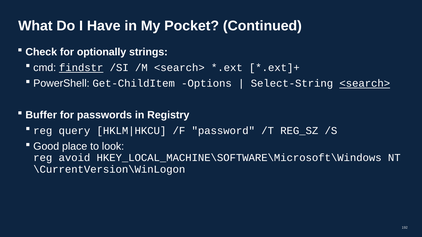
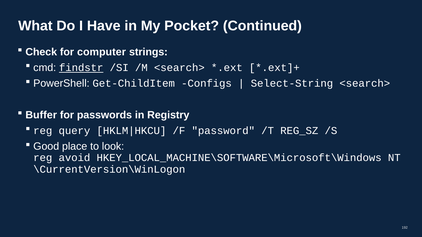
optionally: optionally -> computer
Options: Options -> Configs
<search> at (365, 84) underline: present -> none
